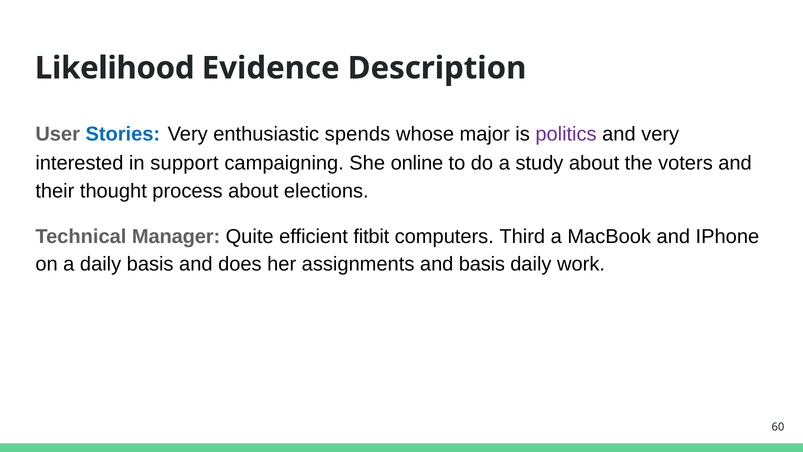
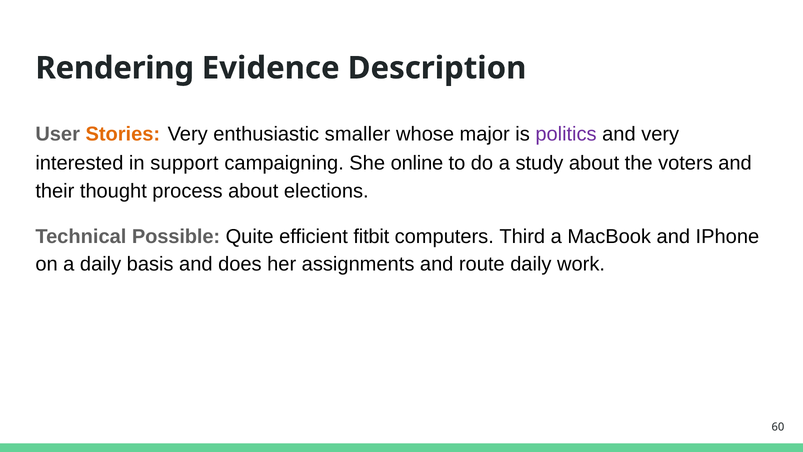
Likelihood: Likelihood -> Rendering
Stories colour: blue -> orange
spends: spends -> smaller
Manager: Manager -> Possible
and basis: basis -> route
